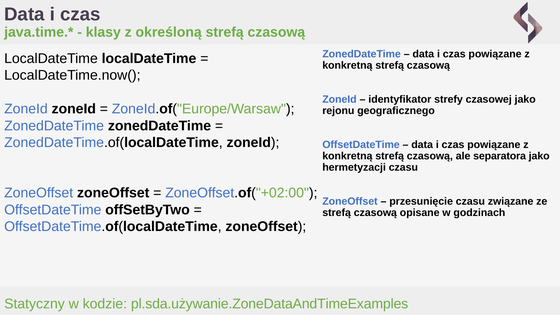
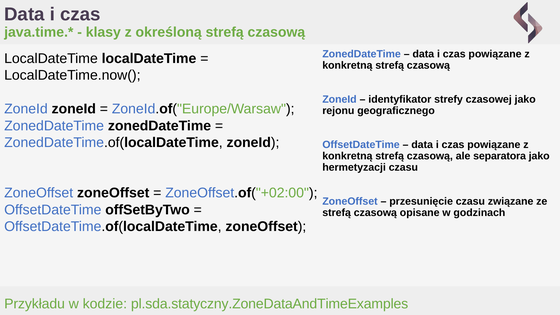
Statyczny: Statyczny -> Przykładu
pl.sda.używanie.ZoneDataAndTimeExamples: pl.sda.używanie.ZoneDataAndTimeExamples -> pl.sda.statyczny.ZoneDataAndTimeExamples
